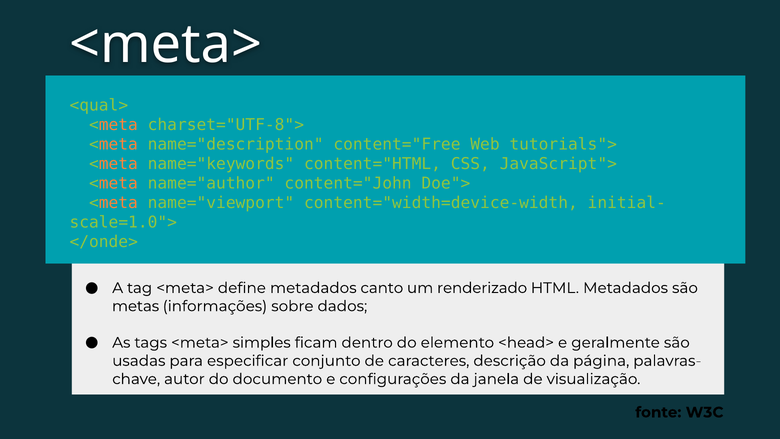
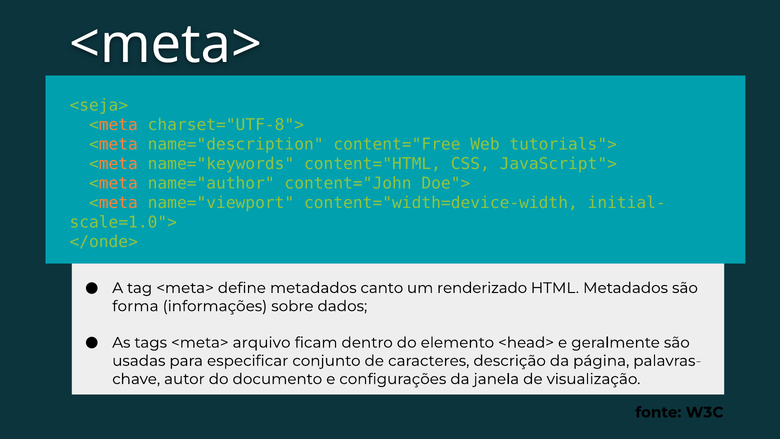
<qual>: <qual> -> <seja>
metas: metas -> forma
simples: simples -> arquivo
